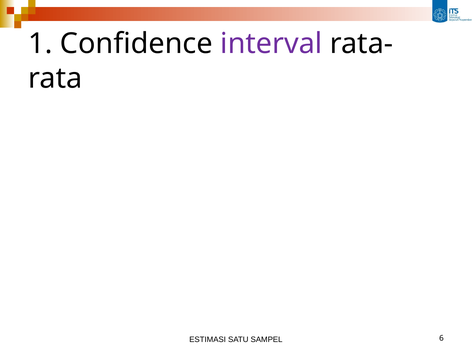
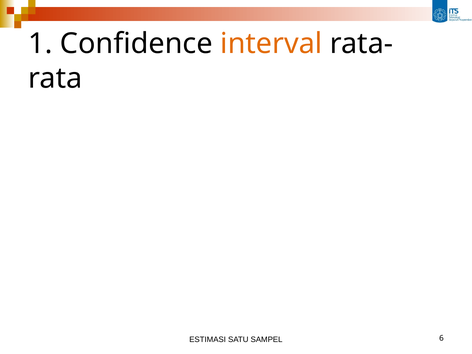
interval colour: purple -> orange
